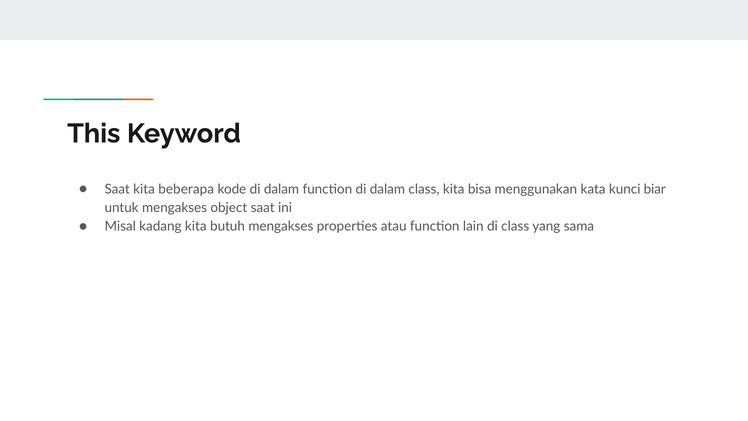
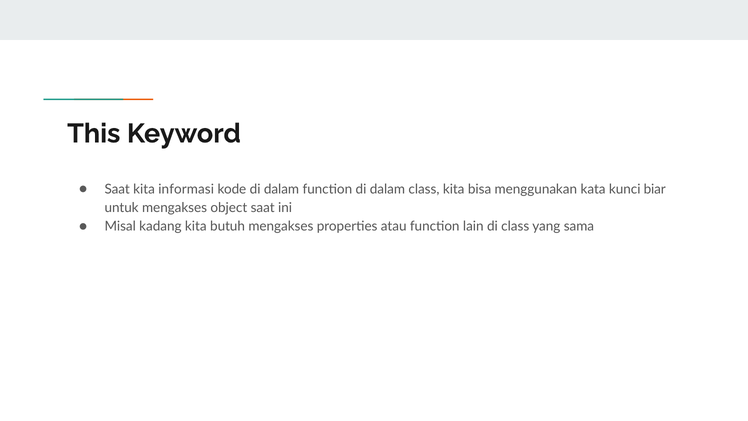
beberapa: beberapa -> informasi
